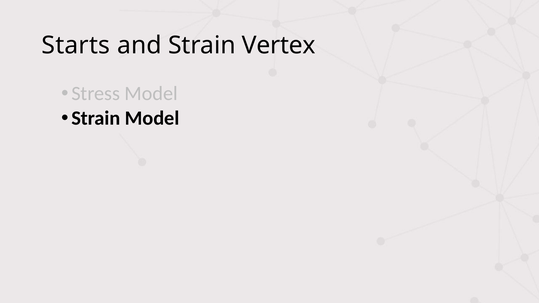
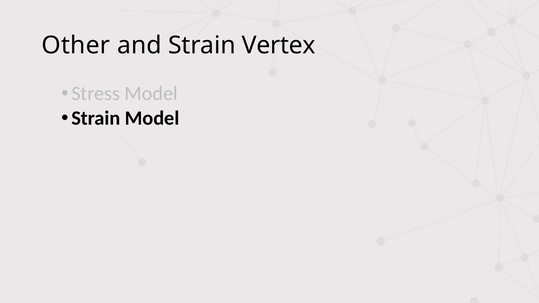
Starts: Starts -> Other
